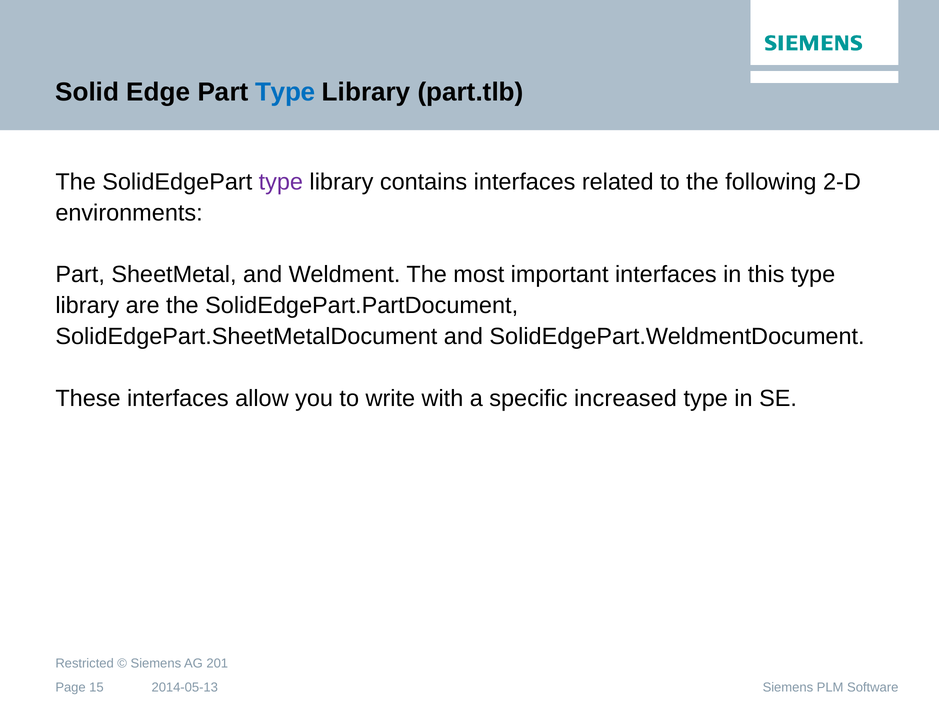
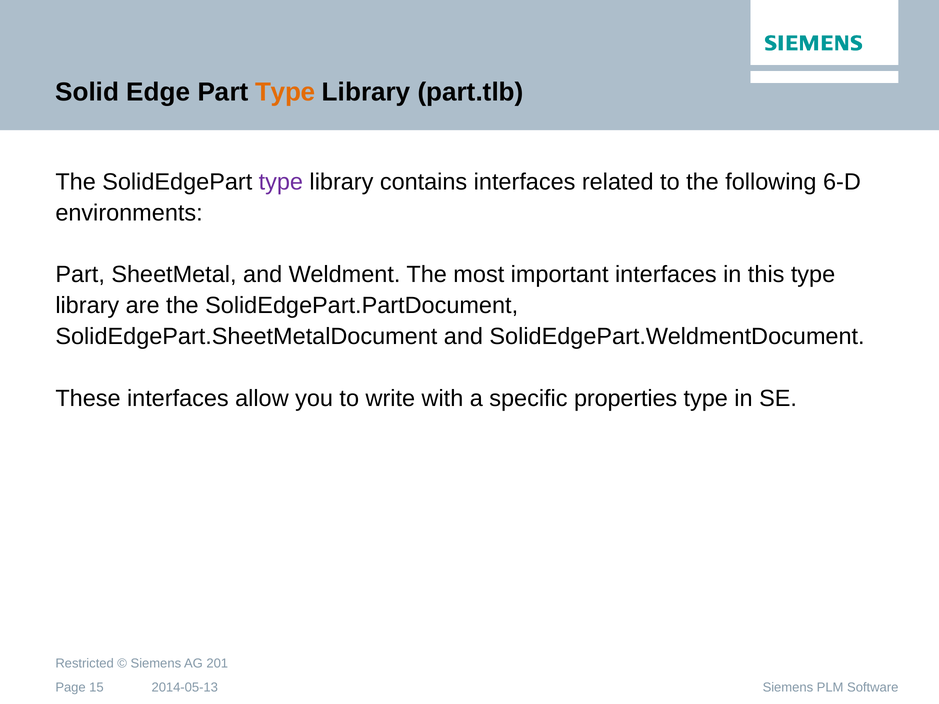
Type at (285, 92) colour: blue -> orange
2-D: 2-D -> 6-D
increased: increased -> properties
